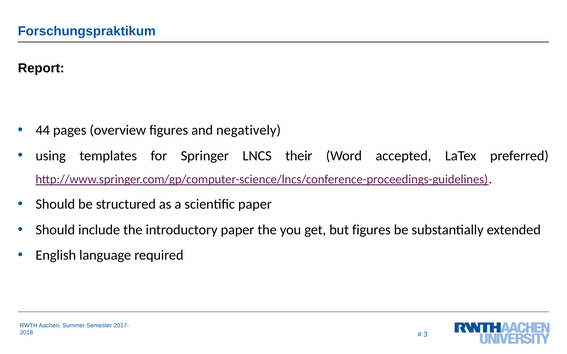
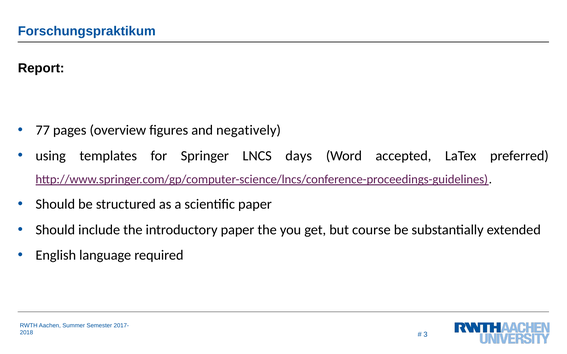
44: 44 -> 77
their: their -> days
but figures: figures -> course
